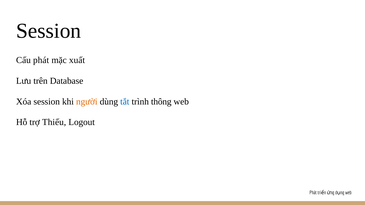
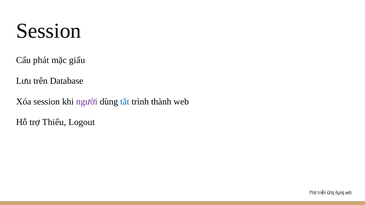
xuất: xuất -> giấu
người colour: orange -> purple
thông: thông -> thành
